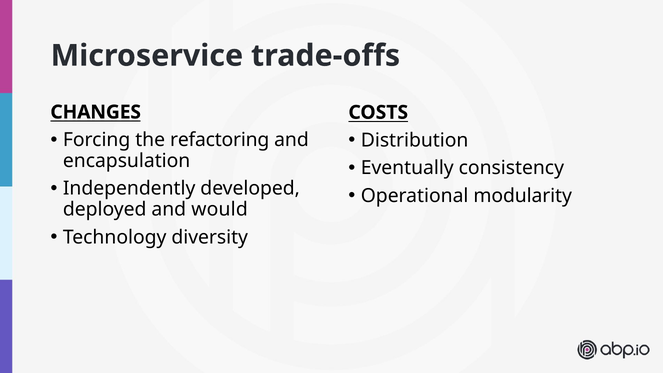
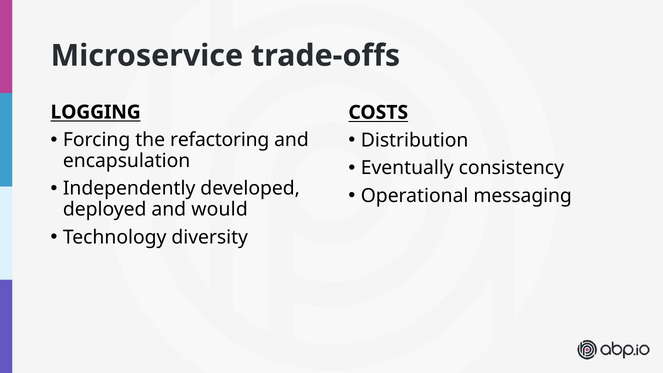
CHANGES: CHANGES -> LOGGING
modularity: modularity -> messaging
